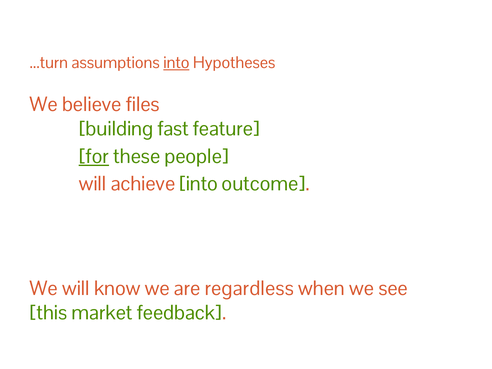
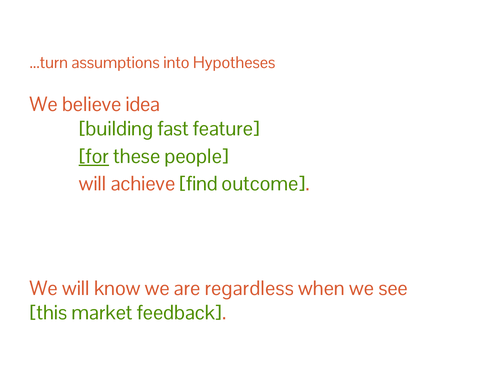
into at (176, 63) underline: present -> none
files: files -> idea
achieve into: into -> find
